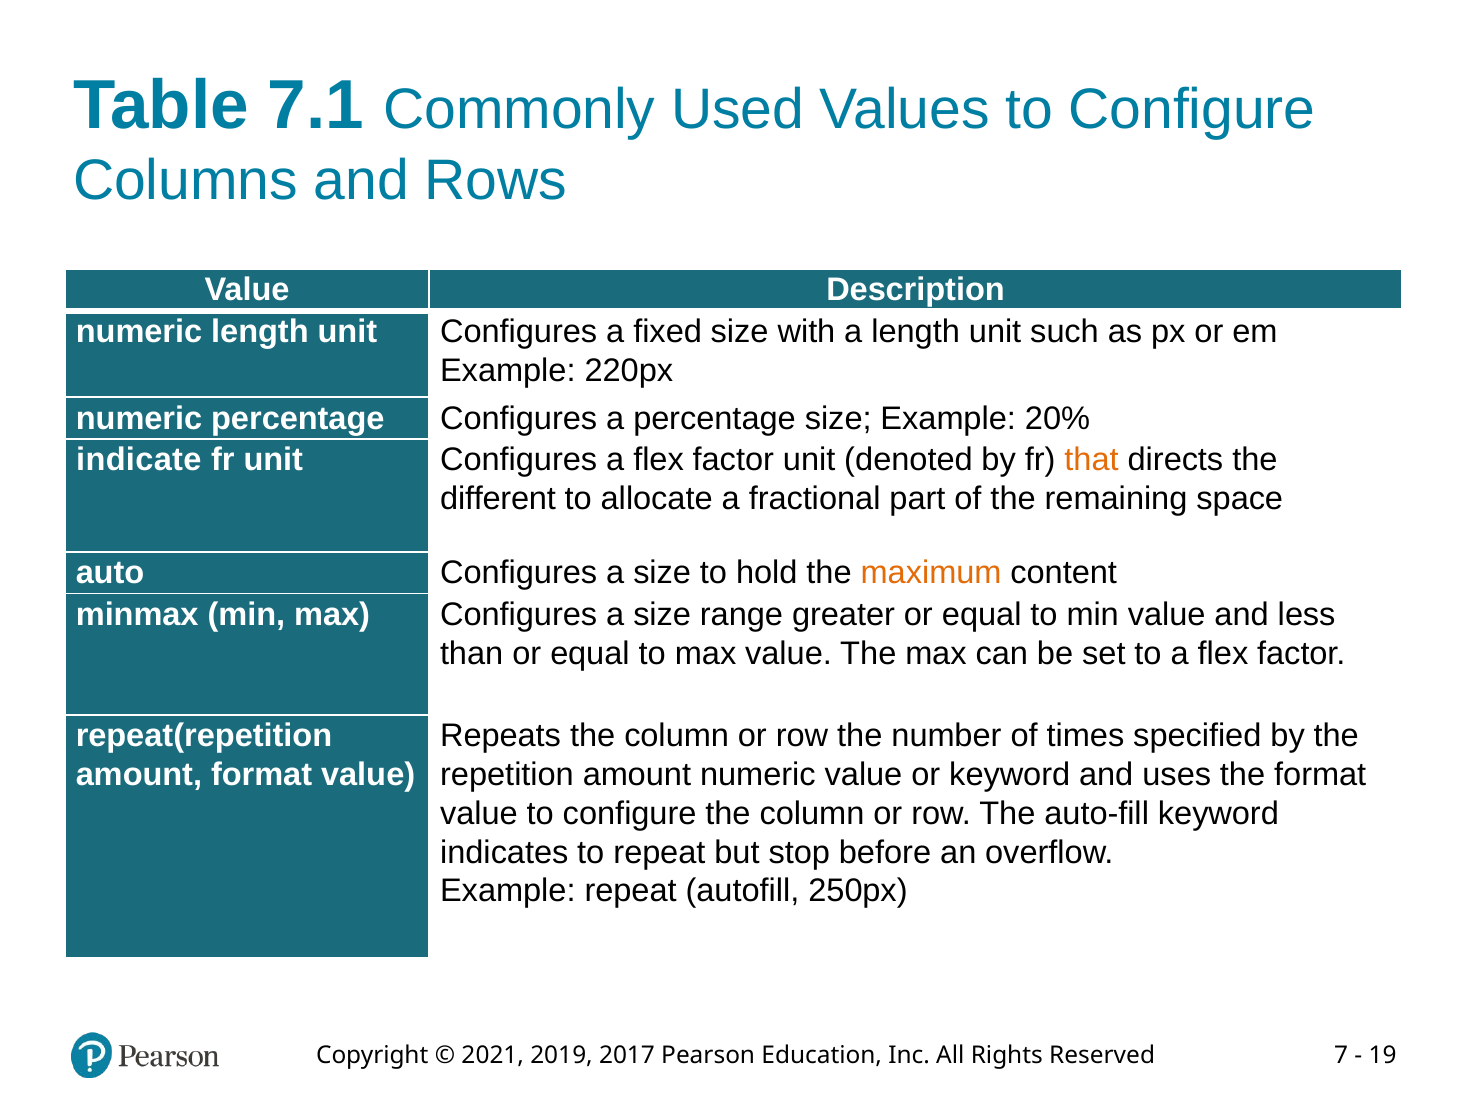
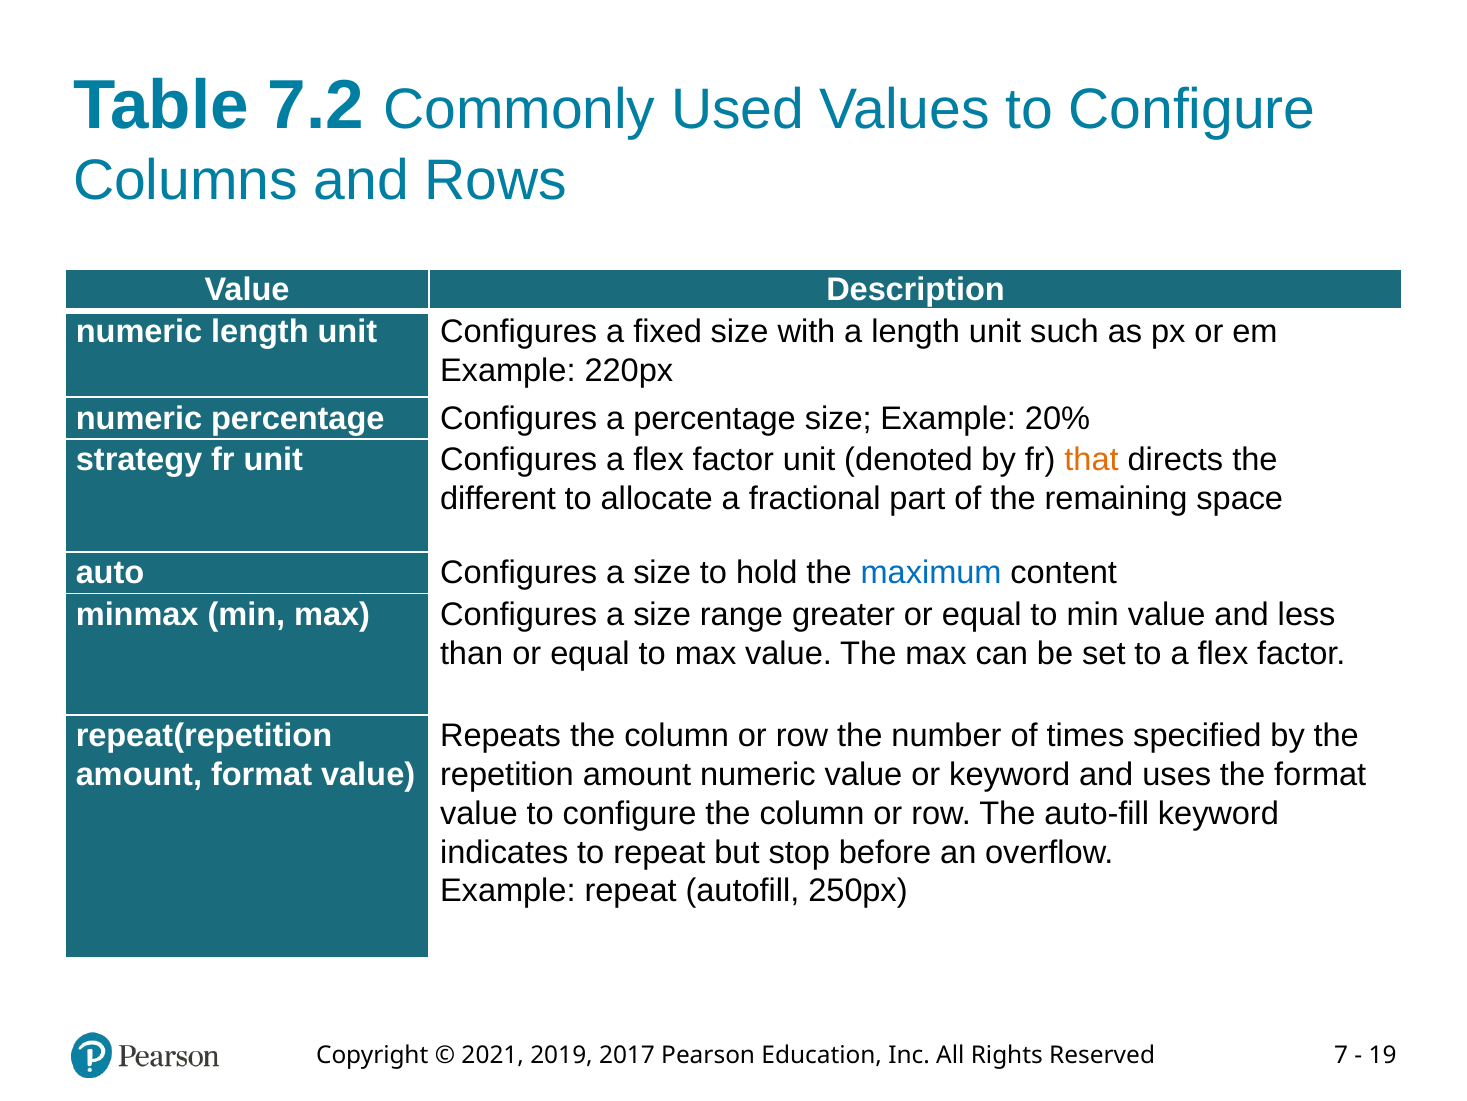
7.1: 7.1 -> 7.2
indicate: indicate -> strategy
maximum colour: orange -> blue
